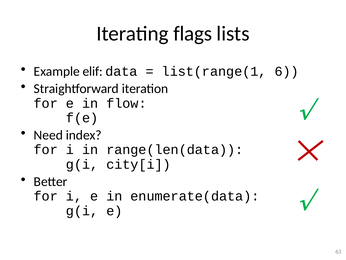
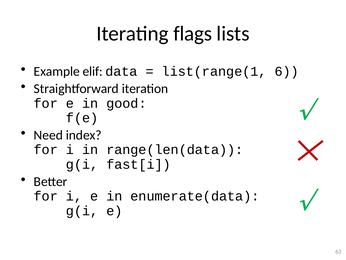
flow: flow -> good
city[i: city[i -> fast[i
